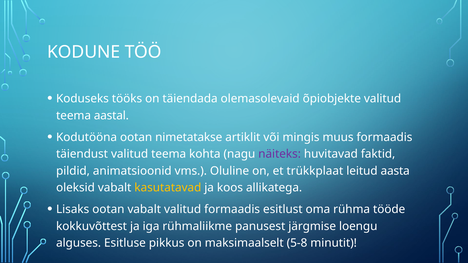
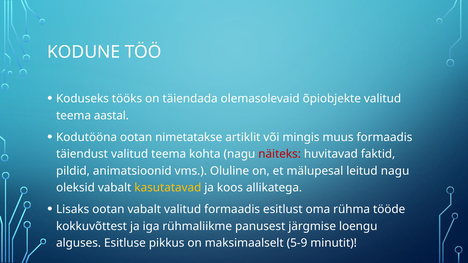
näiteks colour: purple -> red
trükkplaat: trükkplaat -> mälupesal
leitud aasta: aasta -> nagu
5-8: 5-8 -> 5-9
